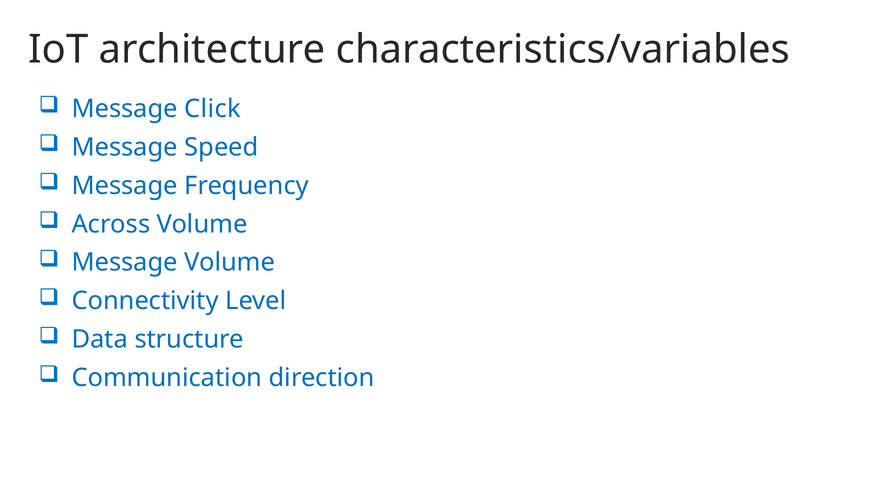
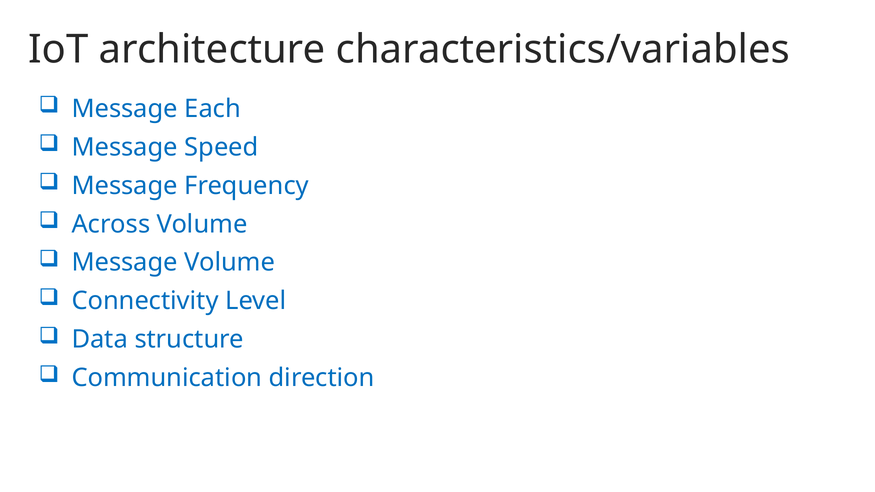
Click: Click -> Each
